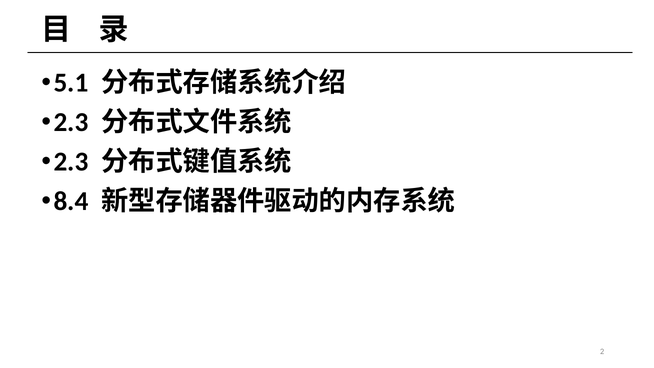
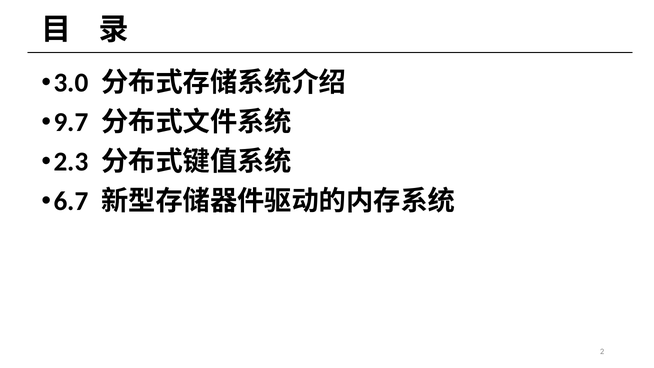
5.1: 5.1 -> 3.0
2.3 at (71, 122): 2.3 -> 9.7
8.4: 8.4 -> 6.7
